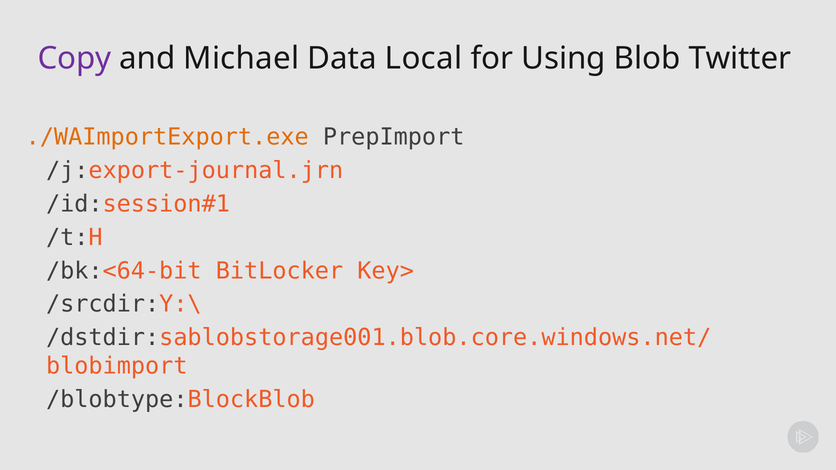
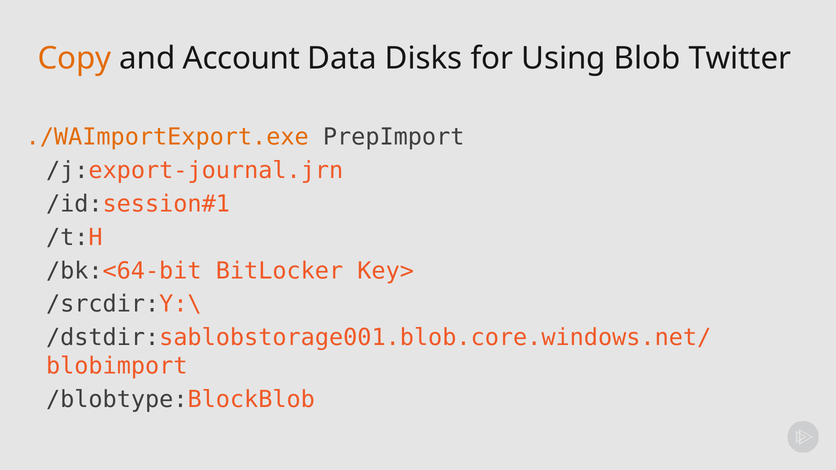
Copy colour: purple -> orange
Michael: Michael -> Account
Local: Local -> Disks
